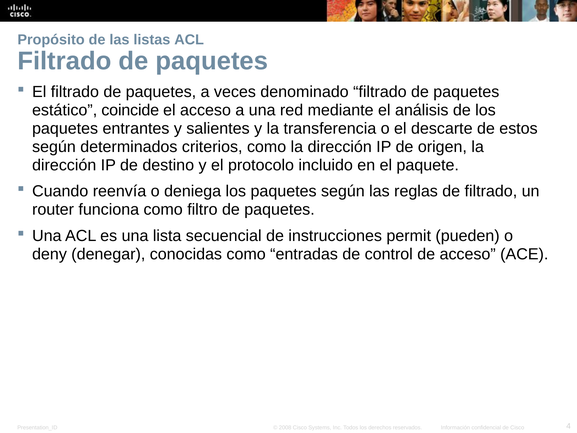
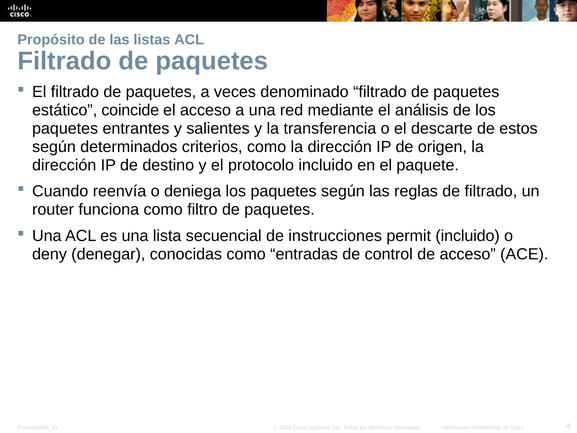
permit pueden: pueden -> incluido
